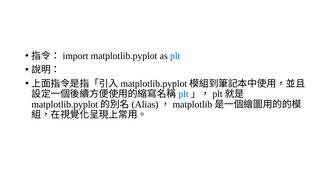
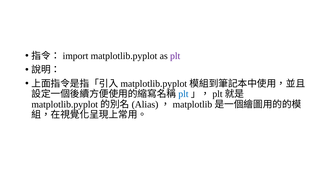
plt at (175, 56) colour: blue -> purple
